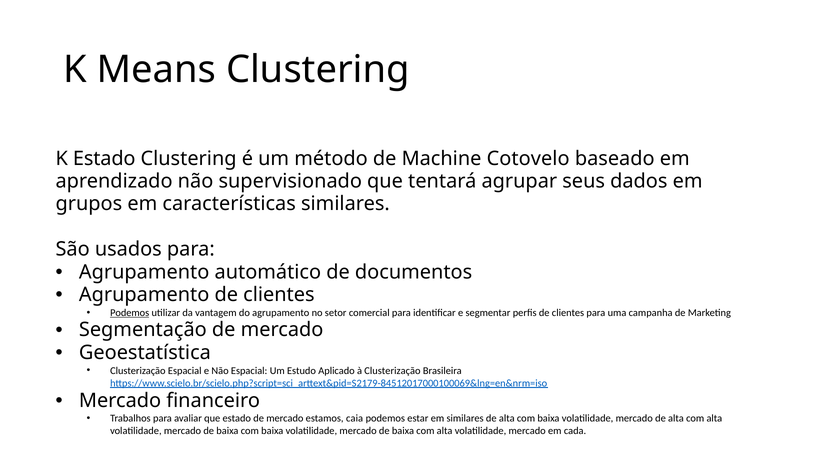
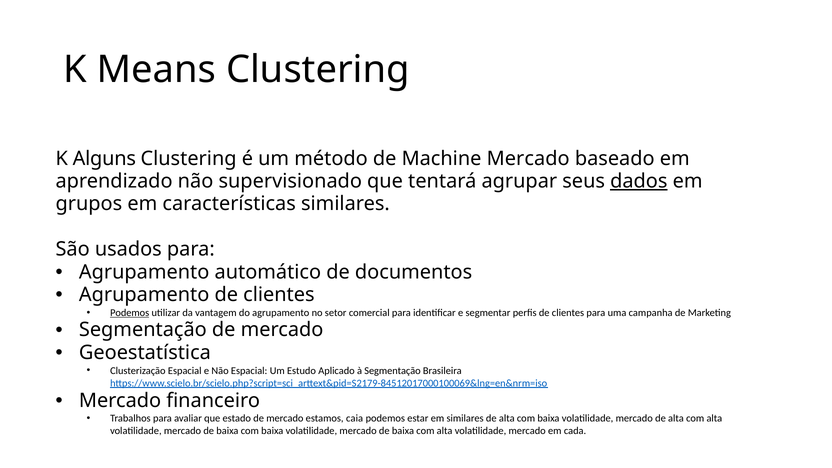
K Estado: Estado -> Alguns
Machine Cotovelo: Cotovelo -> Mercado
dados underline: none -> present
à Clusterização: Clusterização -> Segmentação
